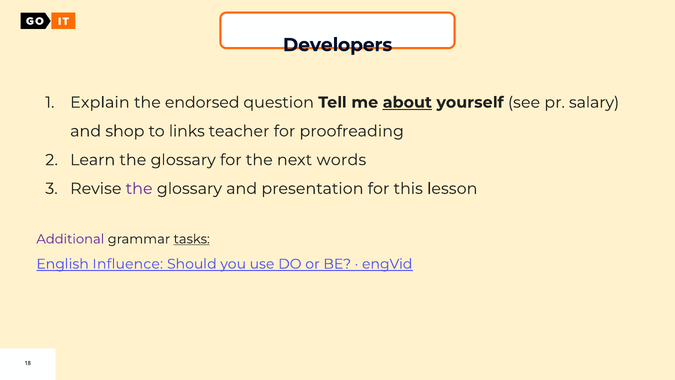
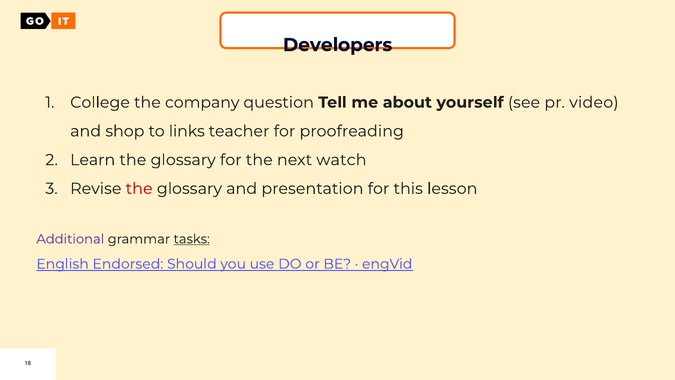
Explain: Explain -> College
endorsed: endorsed -> company
about underline: present -> none
salary: salary -> video
words: words -> watch
the at (139, 188) colour: purple -> red
Influence: Influence -> Endorsed
